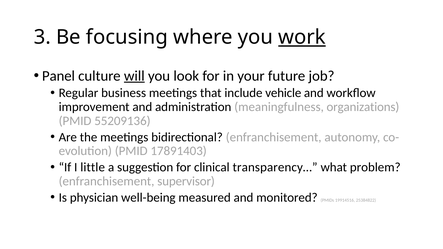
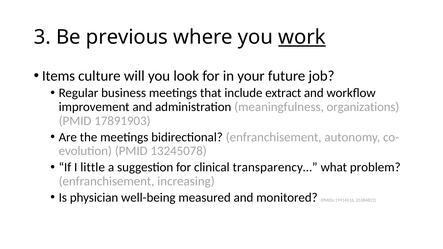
focusing: focusing -> previous
Panel: Panel -> Items
will underline: present -> none
vehicle: vehicle -> extract
55209136: 55209136 -> 17891903
17891403: 17891403 -> 13245078
supervisor: supervisor -> increasing
